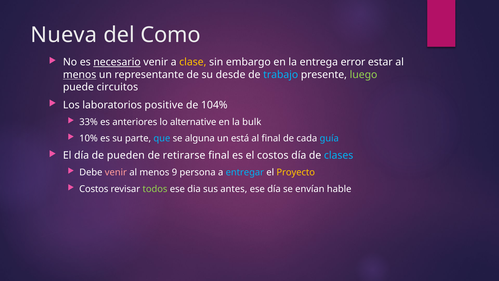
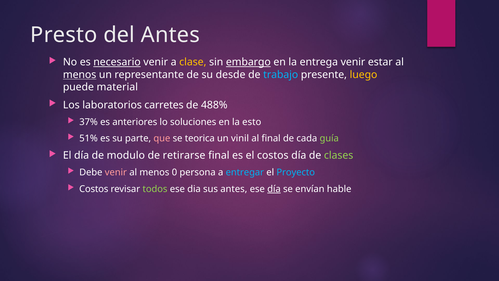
Nueva: Nueva -> Presto
del Como: Como -> Antes
embargo underline: none -> present
entrega error: error -> venir
luego colour: light green -> yellow
circuitos: circuitos -> material
positive: positive -> carretes
104%: 104% -> 488%
33%: 33% -> 37%
alternative: alternative -> soluciones
bulk: bulk -> esto
10%: 10% -> 51%
que colour: light blue -> pink
alguna: alguna -> teorica
está: está -> vinil
guía colour: light blue -> light green
pueden: pueden -> modulo
clases colour: light blue -> light green
9: 9 -> 0
Proyecto colour: yellow -> light blue
día at (274, 189) underline: none -> present
